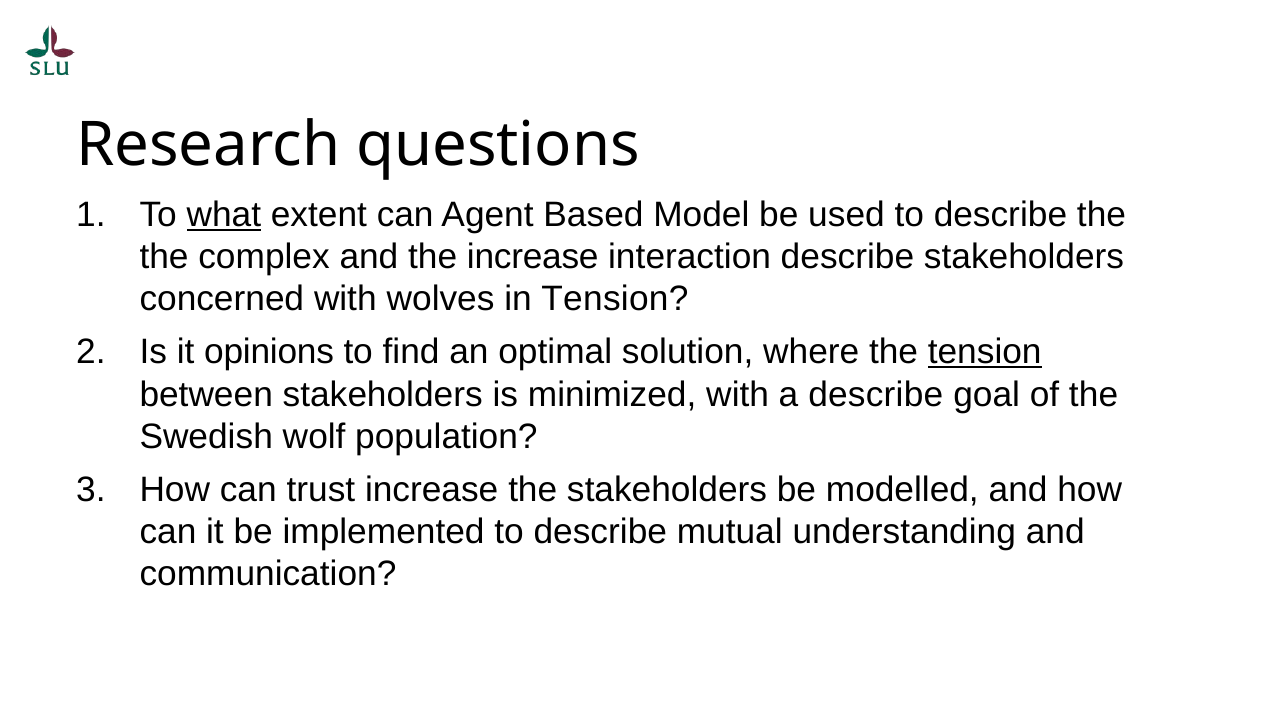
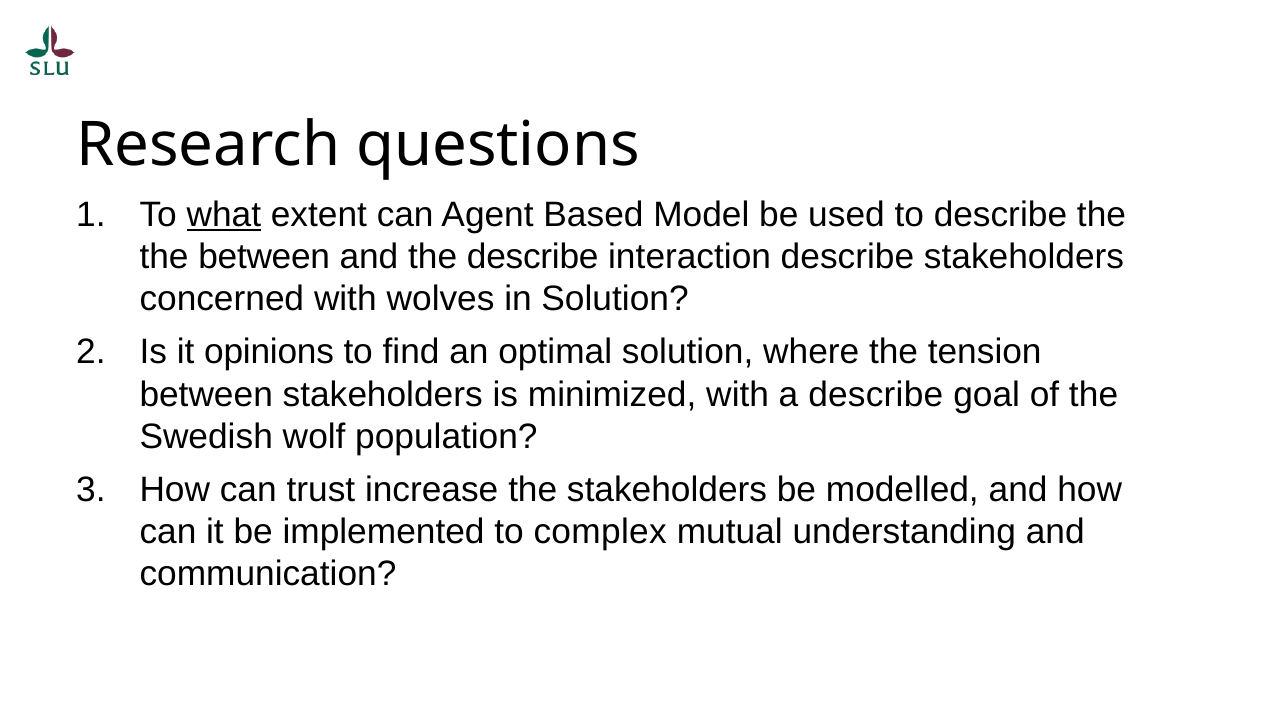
the complex: complex -> between
the increase: increase -> describe
in Tension: Tension -> Solution
tension at (985, 352) underline: present -> none
implemented to describe: describe -> complex
